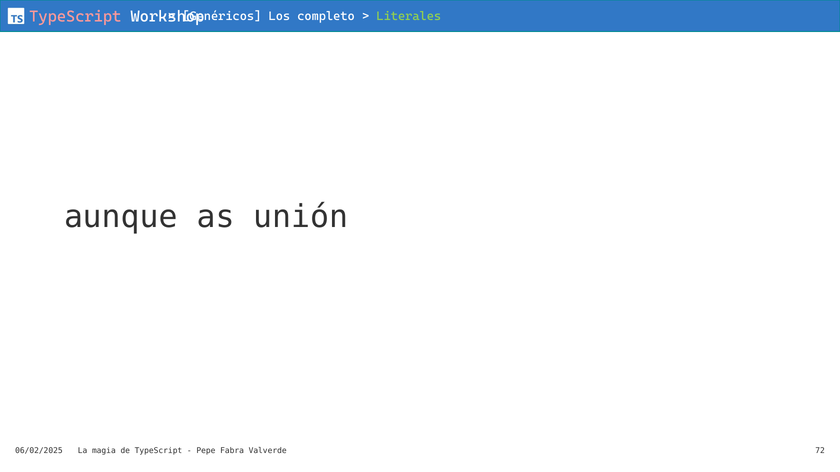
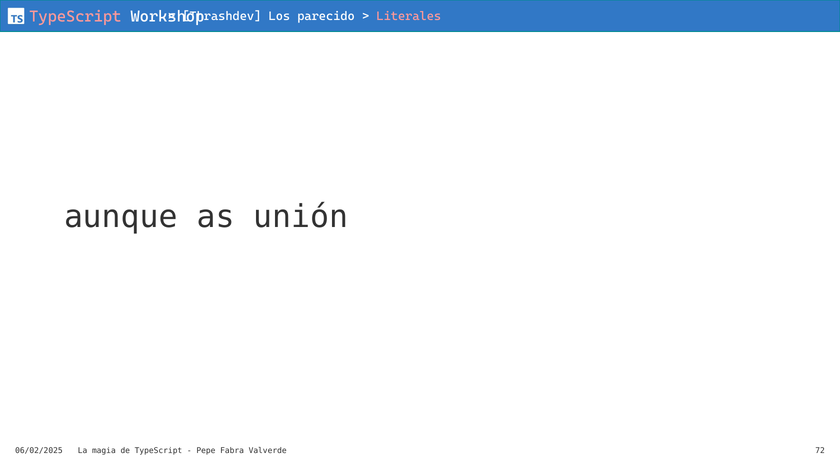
Genéricos: Genéricos -> Thrashdev
completo: completo -> parecido
Literales colour: light green -> pink
